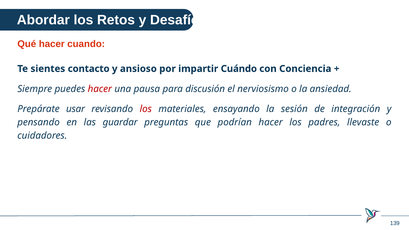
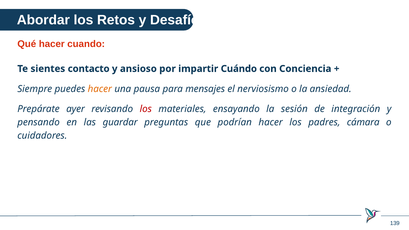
hacer at (100, 89) colour: red -> orange
discusión: discusión -> mensajes
usar: usar -> ayer
llevaste: llevaste -> cámara
